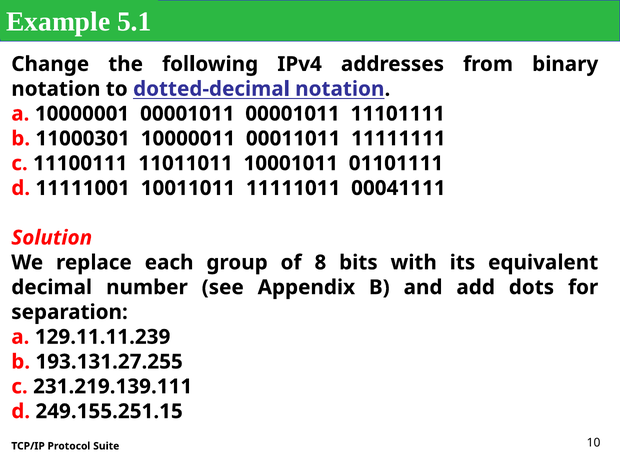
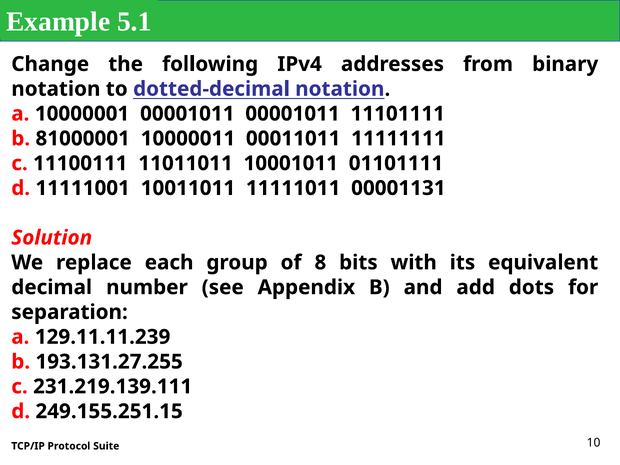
11000301: 11000301 -> 81000001
00041111: 00041111 -> 00001131
